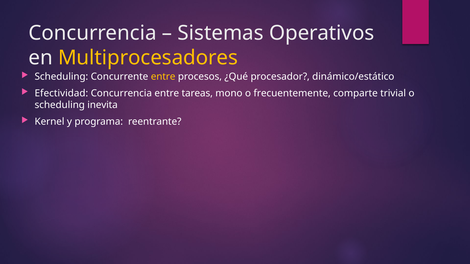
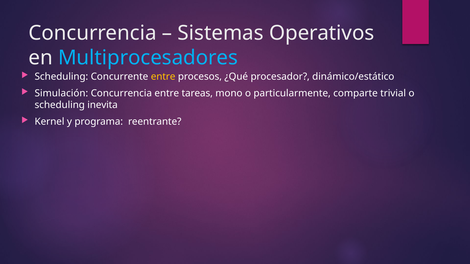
Multiprocesadores colour: yellow -> light blue
Efectividad: Efectividad -> Simulación
frecuentemente: frecuentemente -> particularmente
